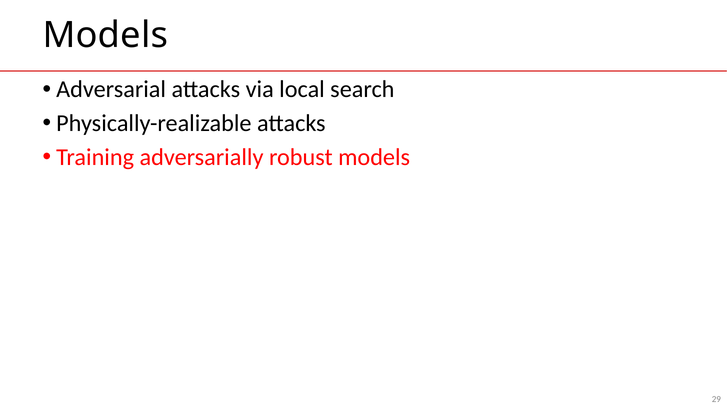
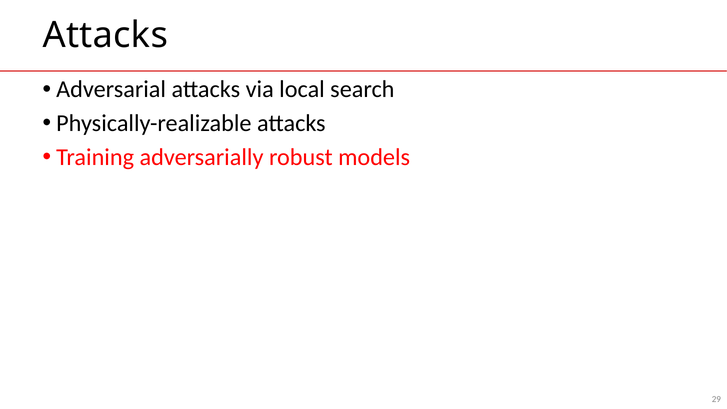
Models at (105, 35): Models -> Attacks
